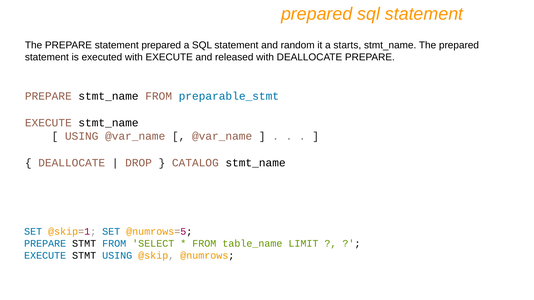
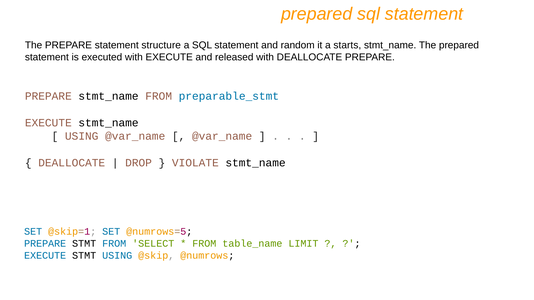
statement prepared: prepared -> structure
CATALOG: CATALOG -> VIOLATE
